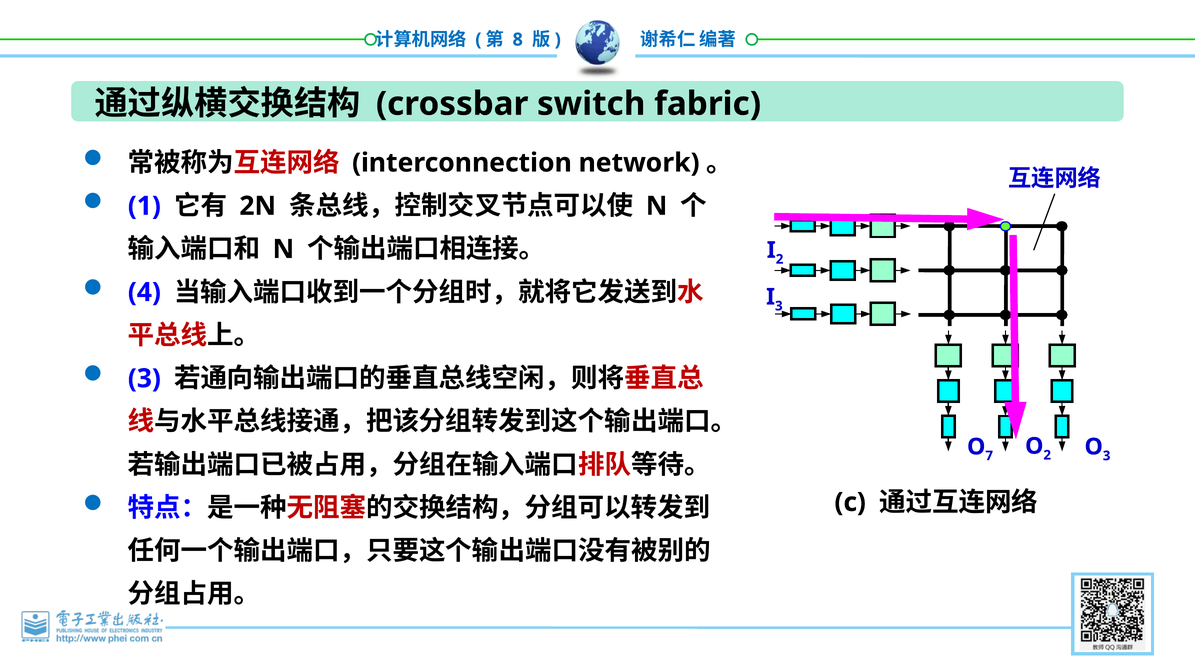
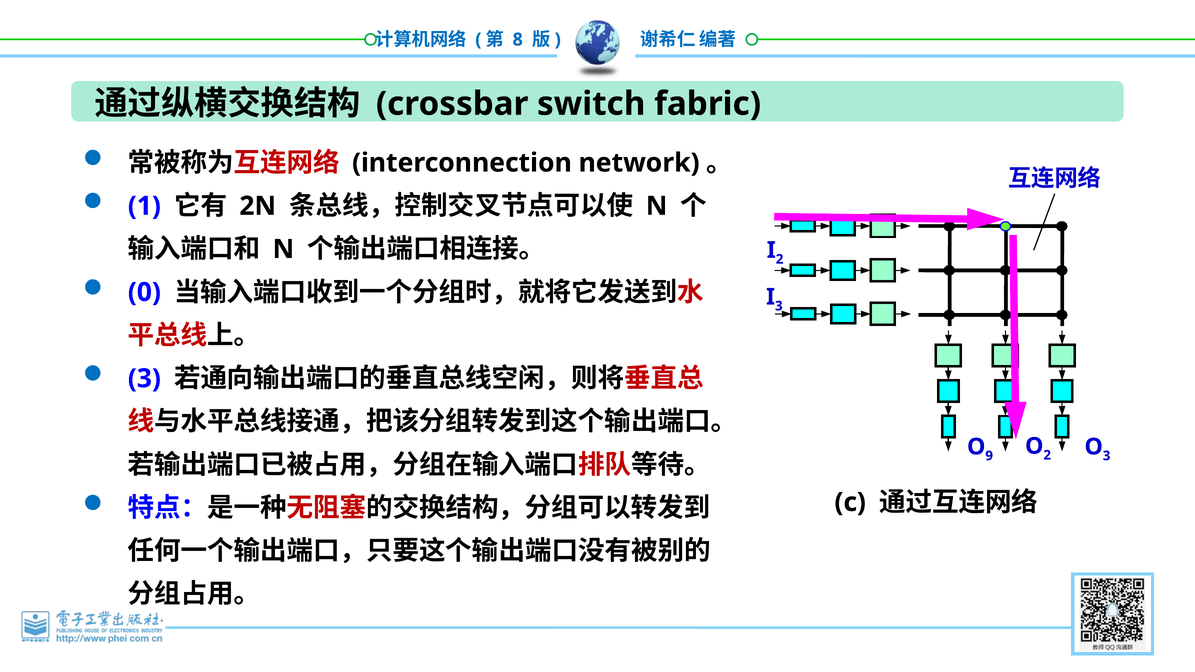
4: 4 -> 0
7: 7 -> 9
